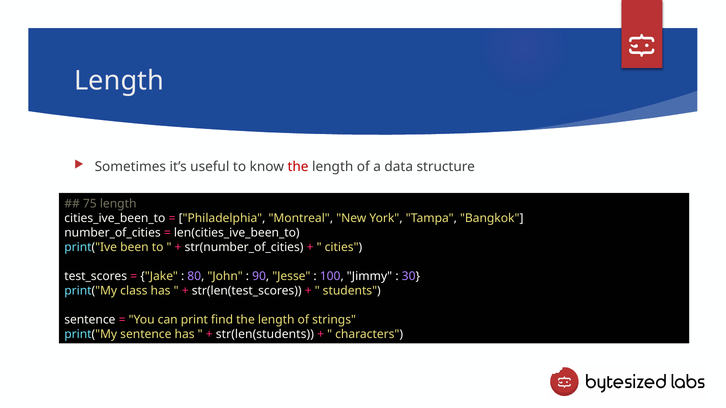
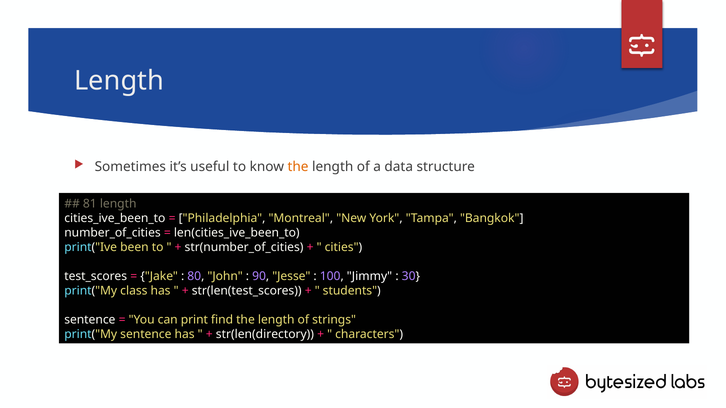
the at (298, 167) colour: red -> orange
75: 75 -> 81
str(len(students: str(len(students -> str(len(directory
